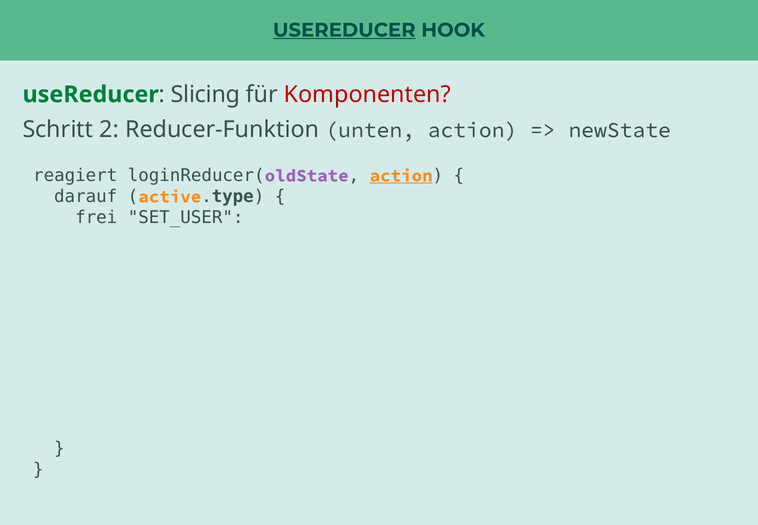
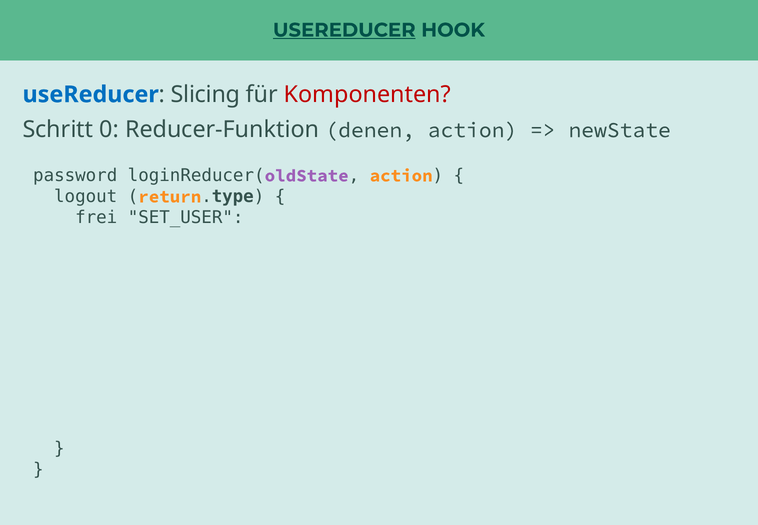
useReducer at (91, 94) colour: green -> blue
2: 2 -> 0
unten: unten -> denen
reagiert: reagiert -> password
action at (401, 176) underline: present -> none
darauf: darauf -> logout
active: active -> return
